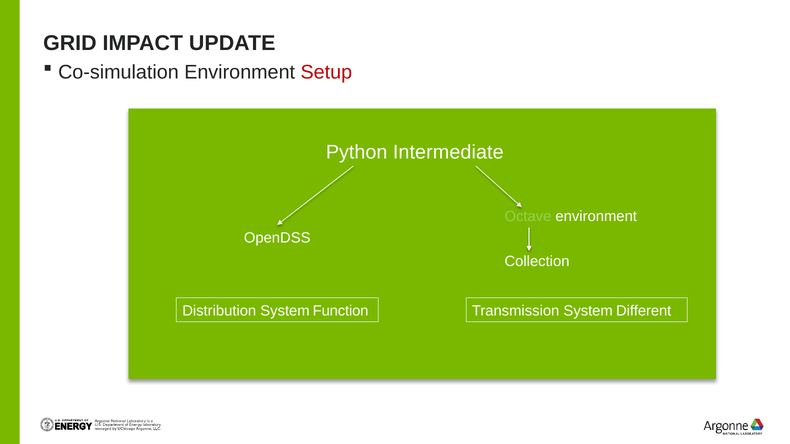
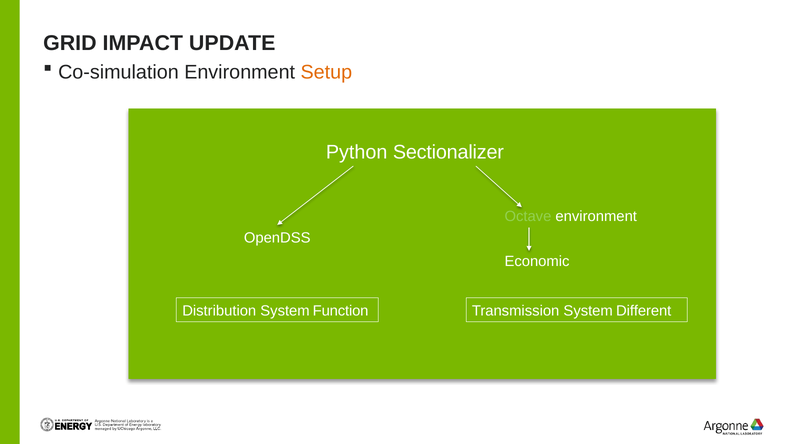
Setup colour: red -> orange
Intermediate: Intermediate -> Sectionalizer
Collection: Collection -> Economic
